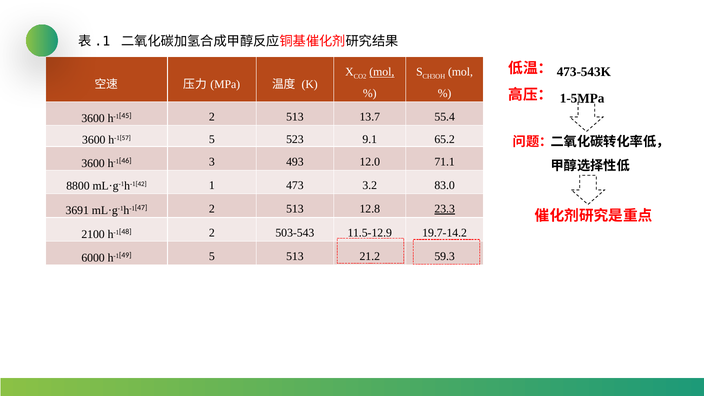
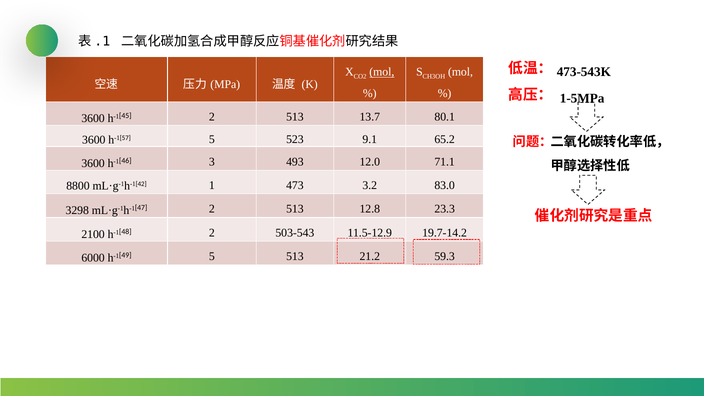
55.4: 55.4 -> 80.1
3691: 3691 -> 3298
23.3 underline: present -> none
